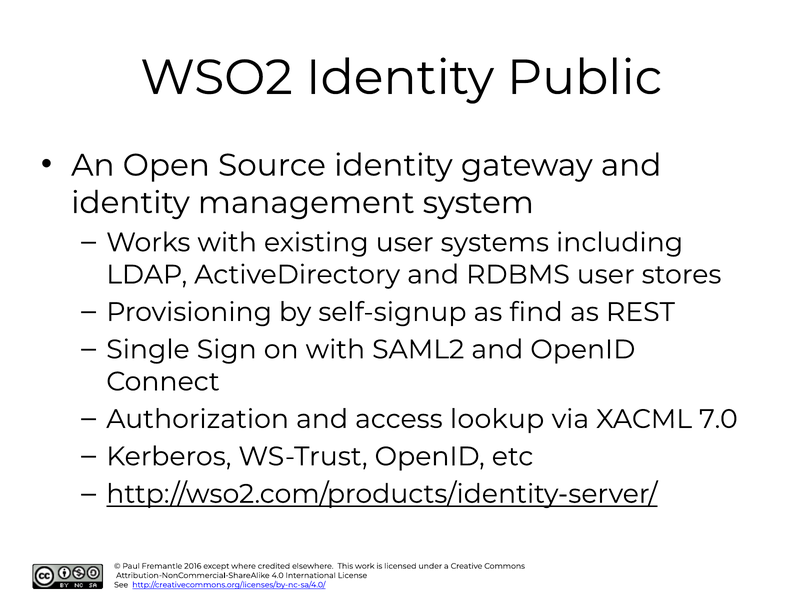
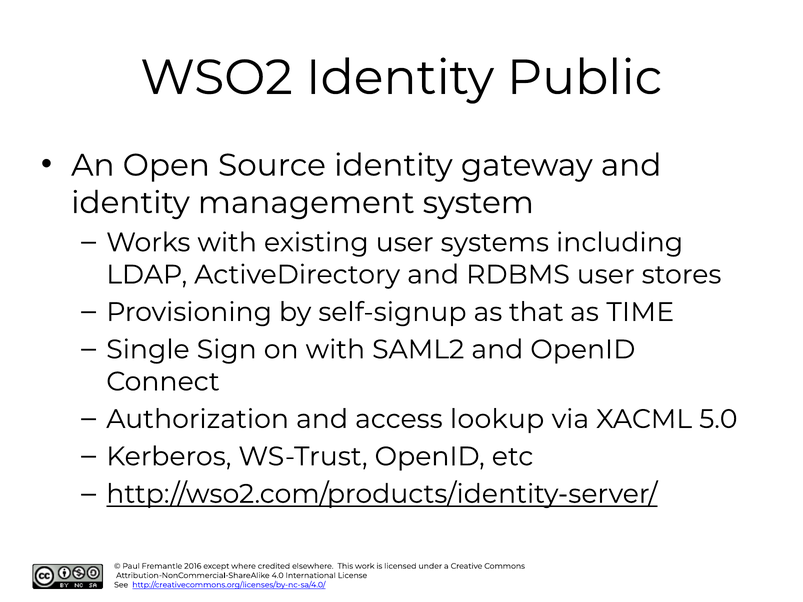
find: find -> that
REST: REST -> TIME
7.0: 7.0 -> 5.0
